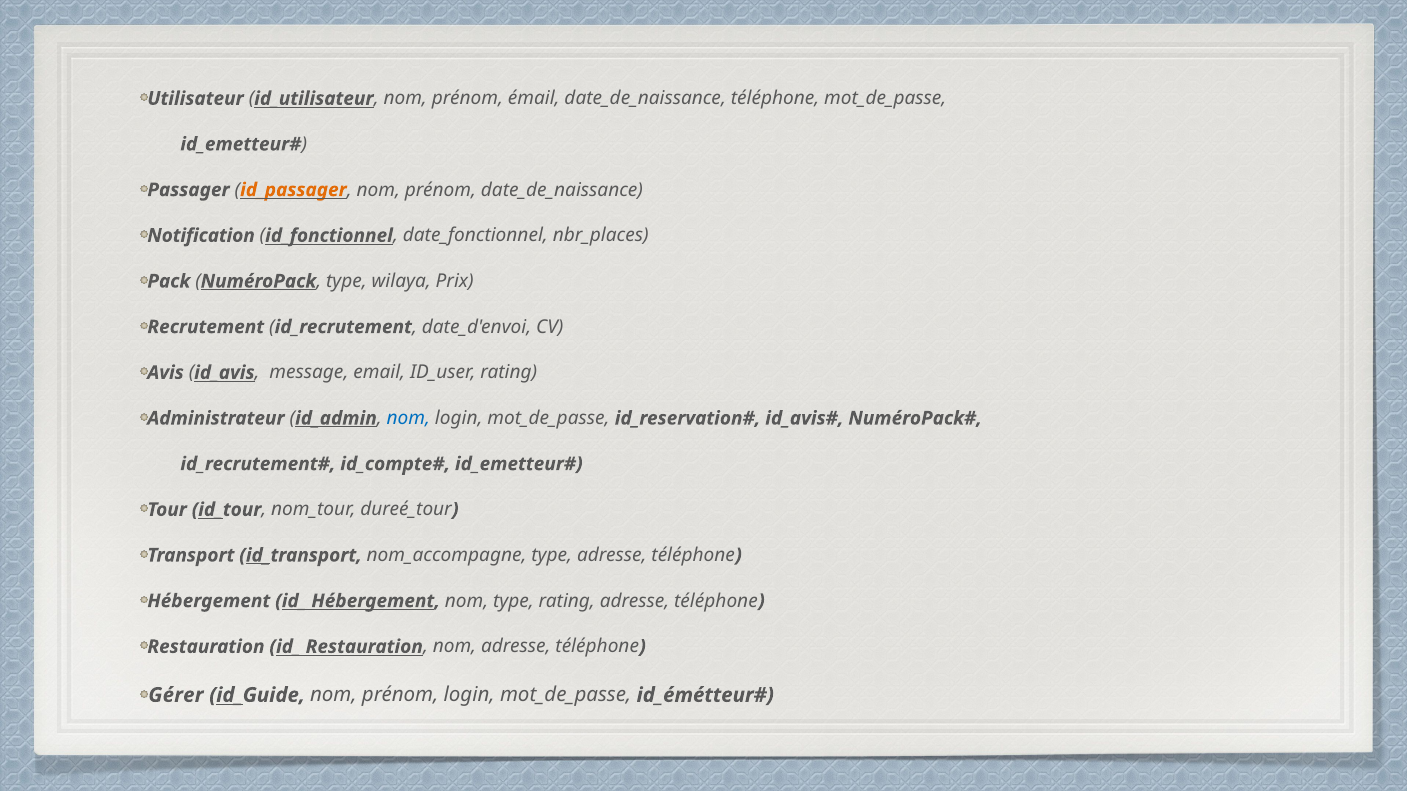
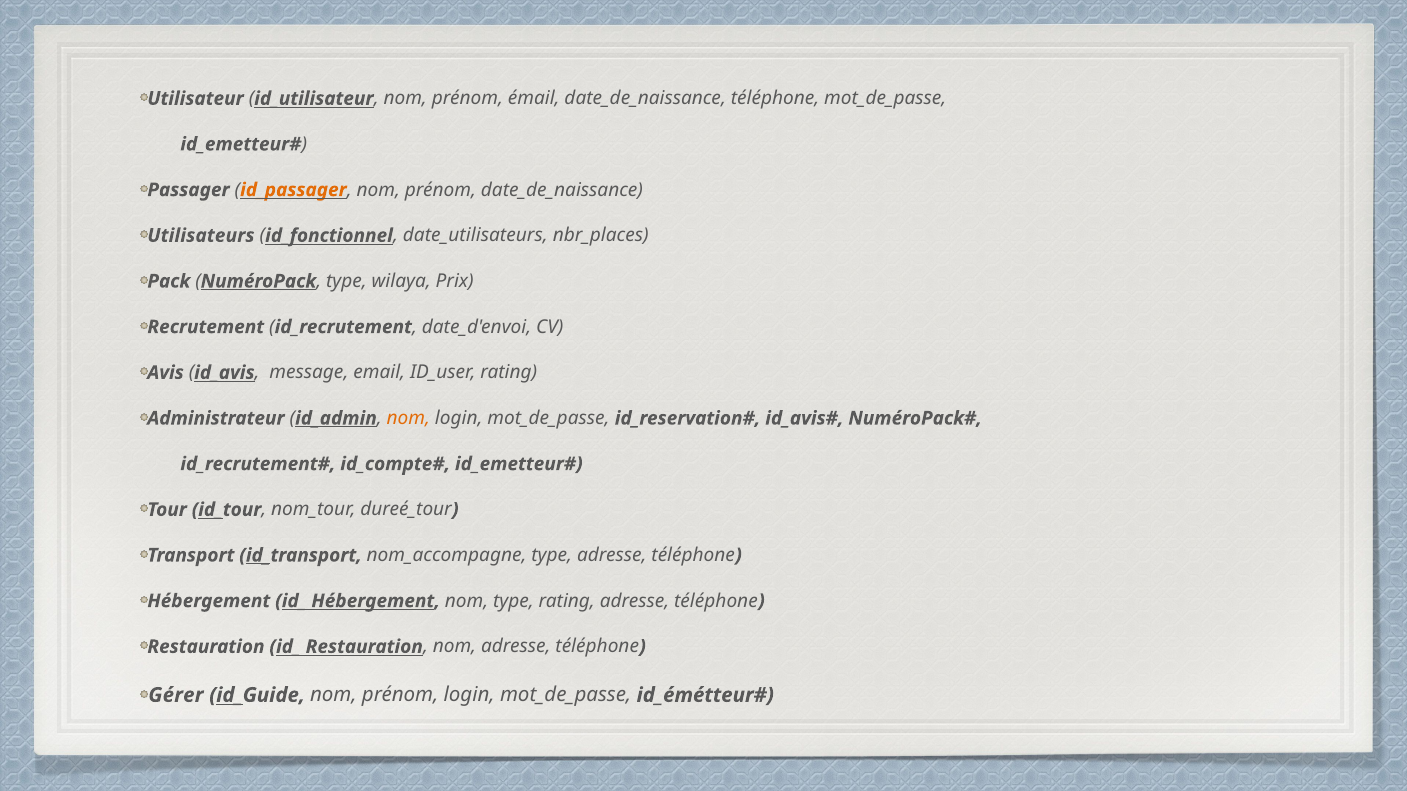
Notification: Notification -> Utilisateurs
date_fonctionnel: date_fonctionnel -> date_utilisateurs
nom at (408, 418) colour: blue -> orange
